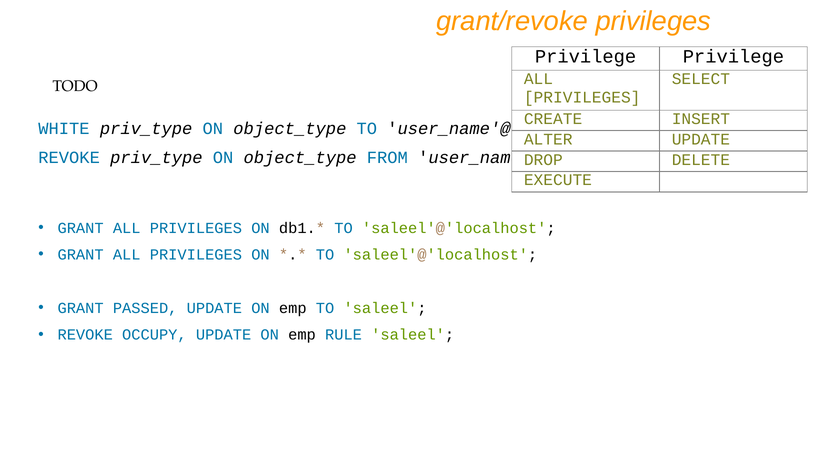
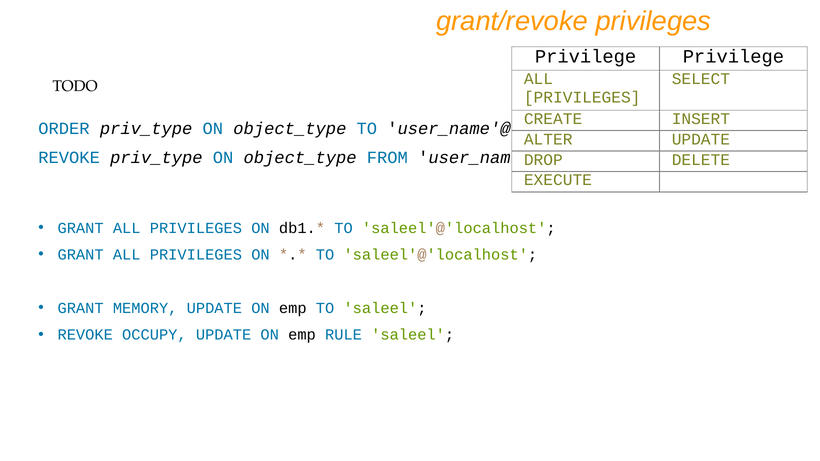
WHITE: WHITE -> ORDER
PASSED: PASSED -> MEMORY
